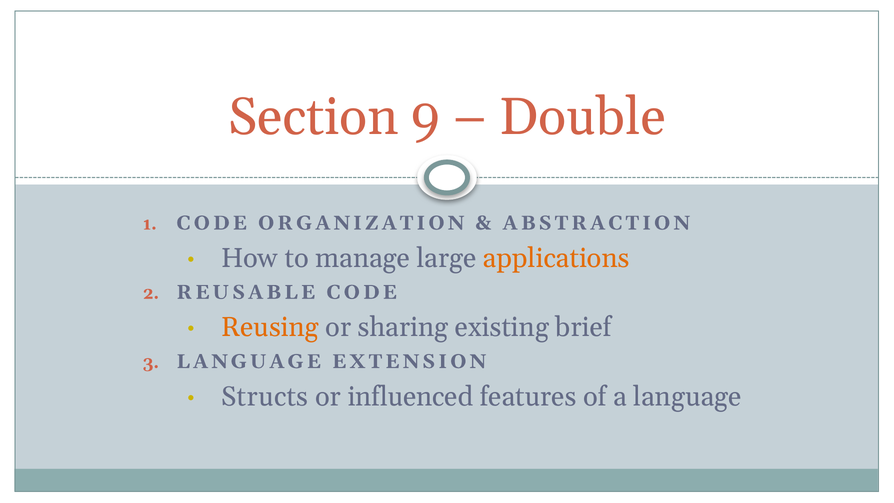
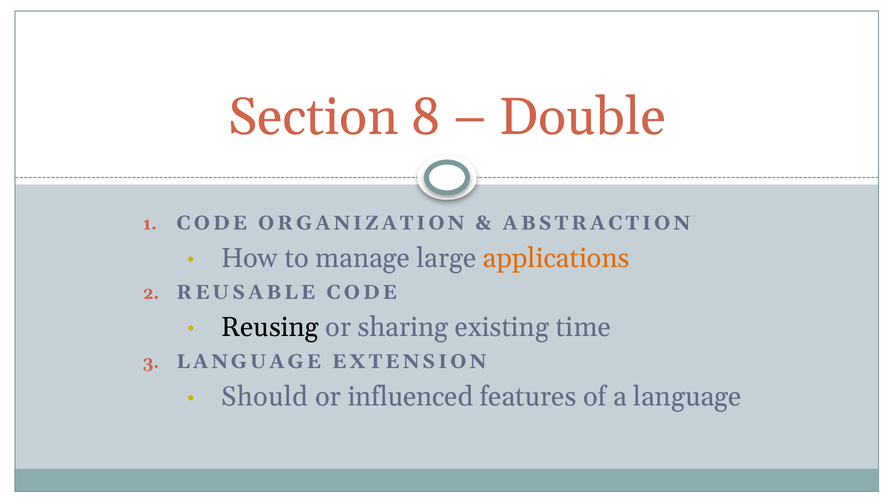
9: 9 -> 8
Reusing colour: orange -> black
brief: brief -> time
Structs: Structs -> Should
